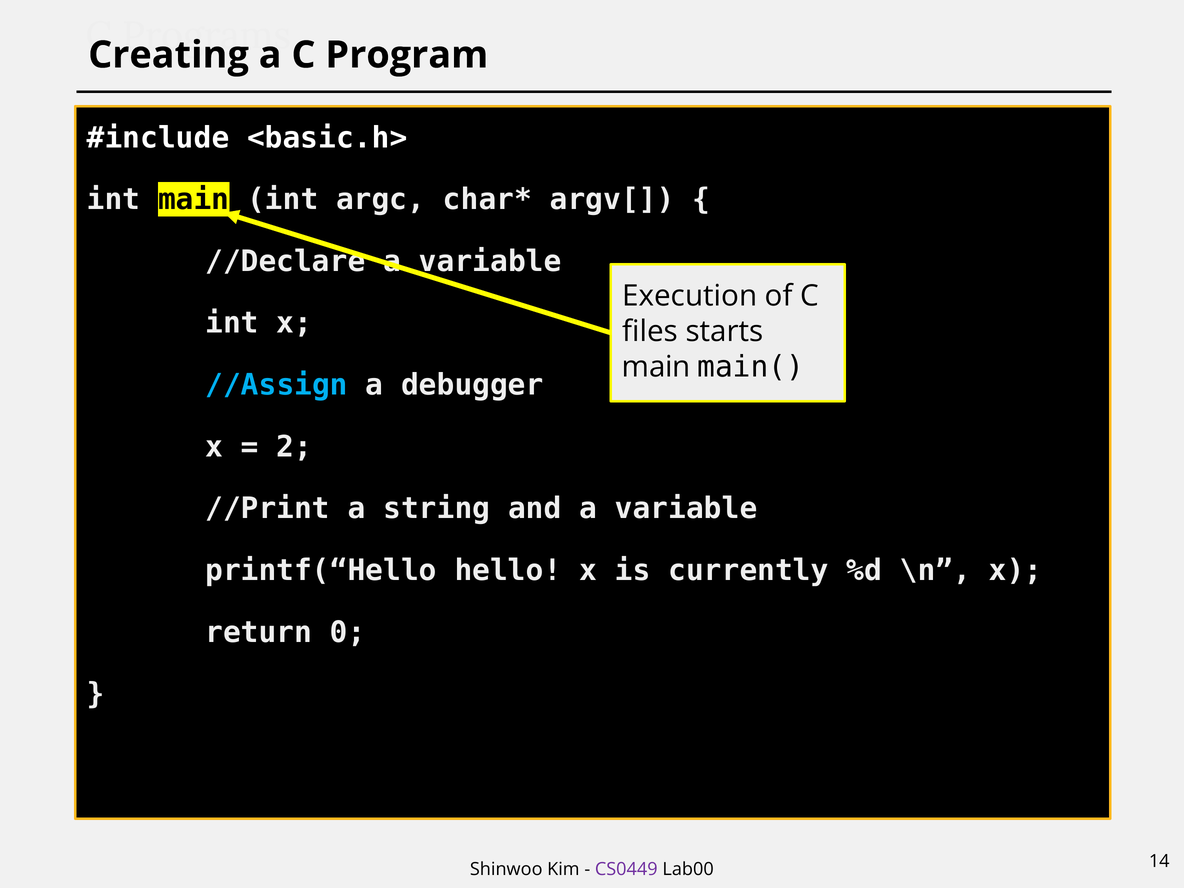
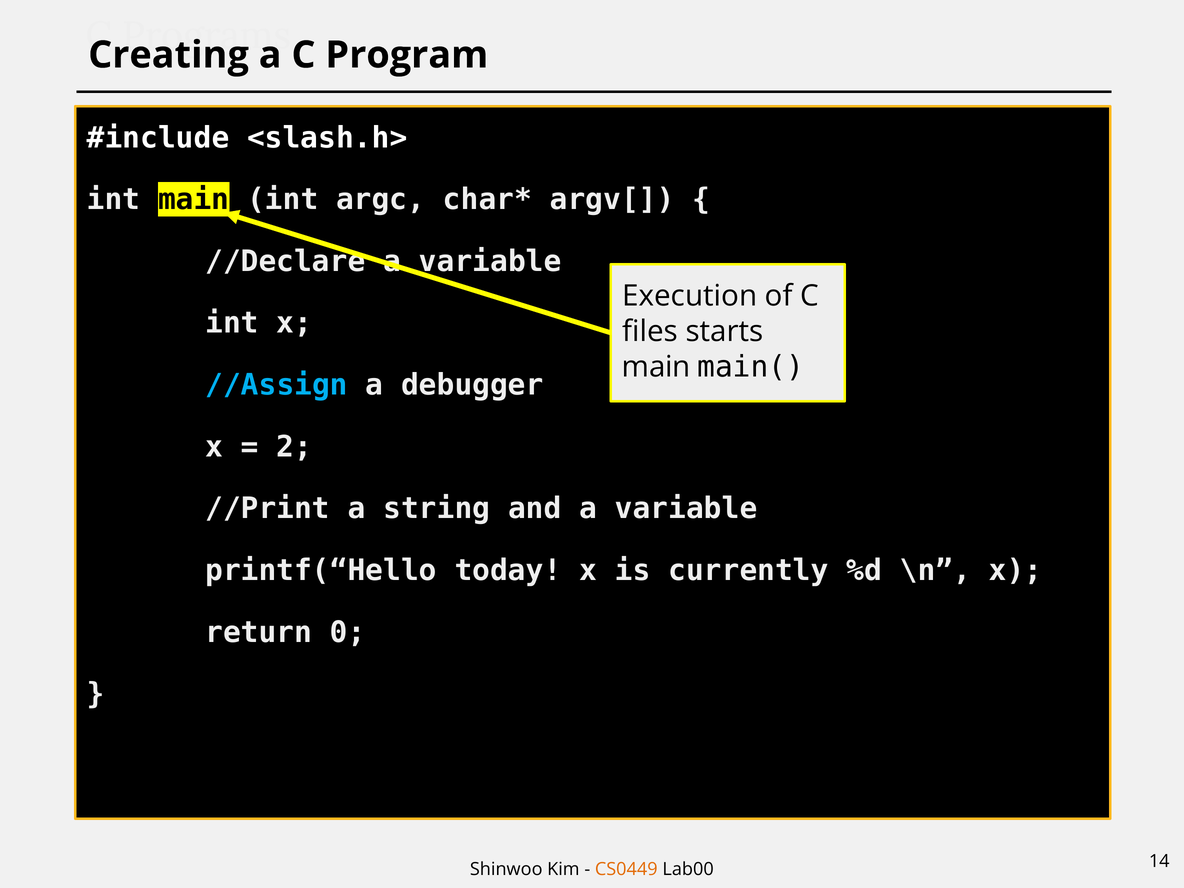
<basic.h>: <basic.h> -> <slash.h>
hello: hello -> today
CS0449 colour: purple -> orange
